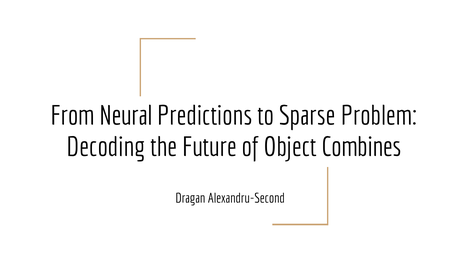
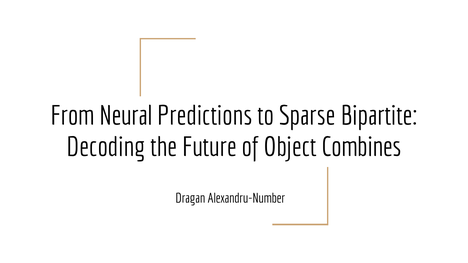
Problem: Problem -> Bipartite
Alexandru-Second: Alexandru-Second -> Alexandru-Number
